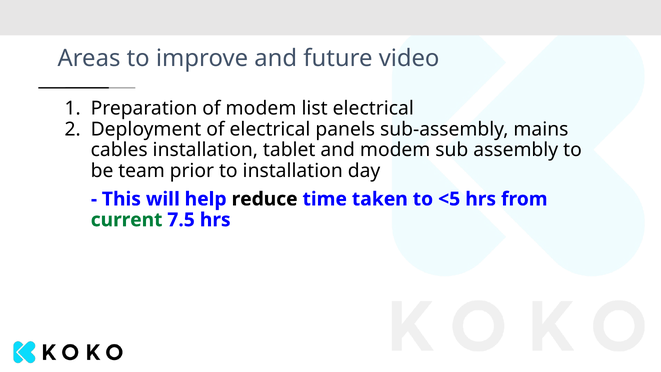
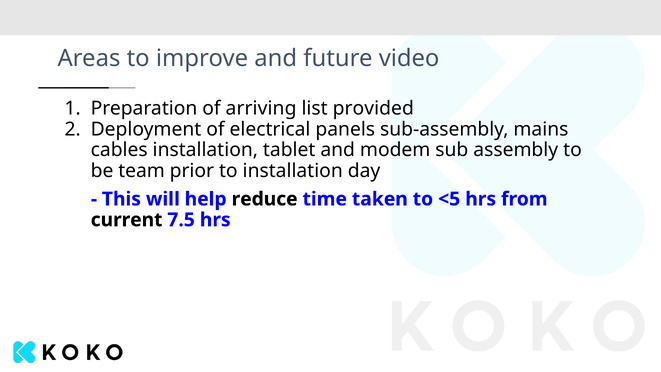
of modem: modem -> arriving
list electrical: electrical -> provided
current colour: green -> black
